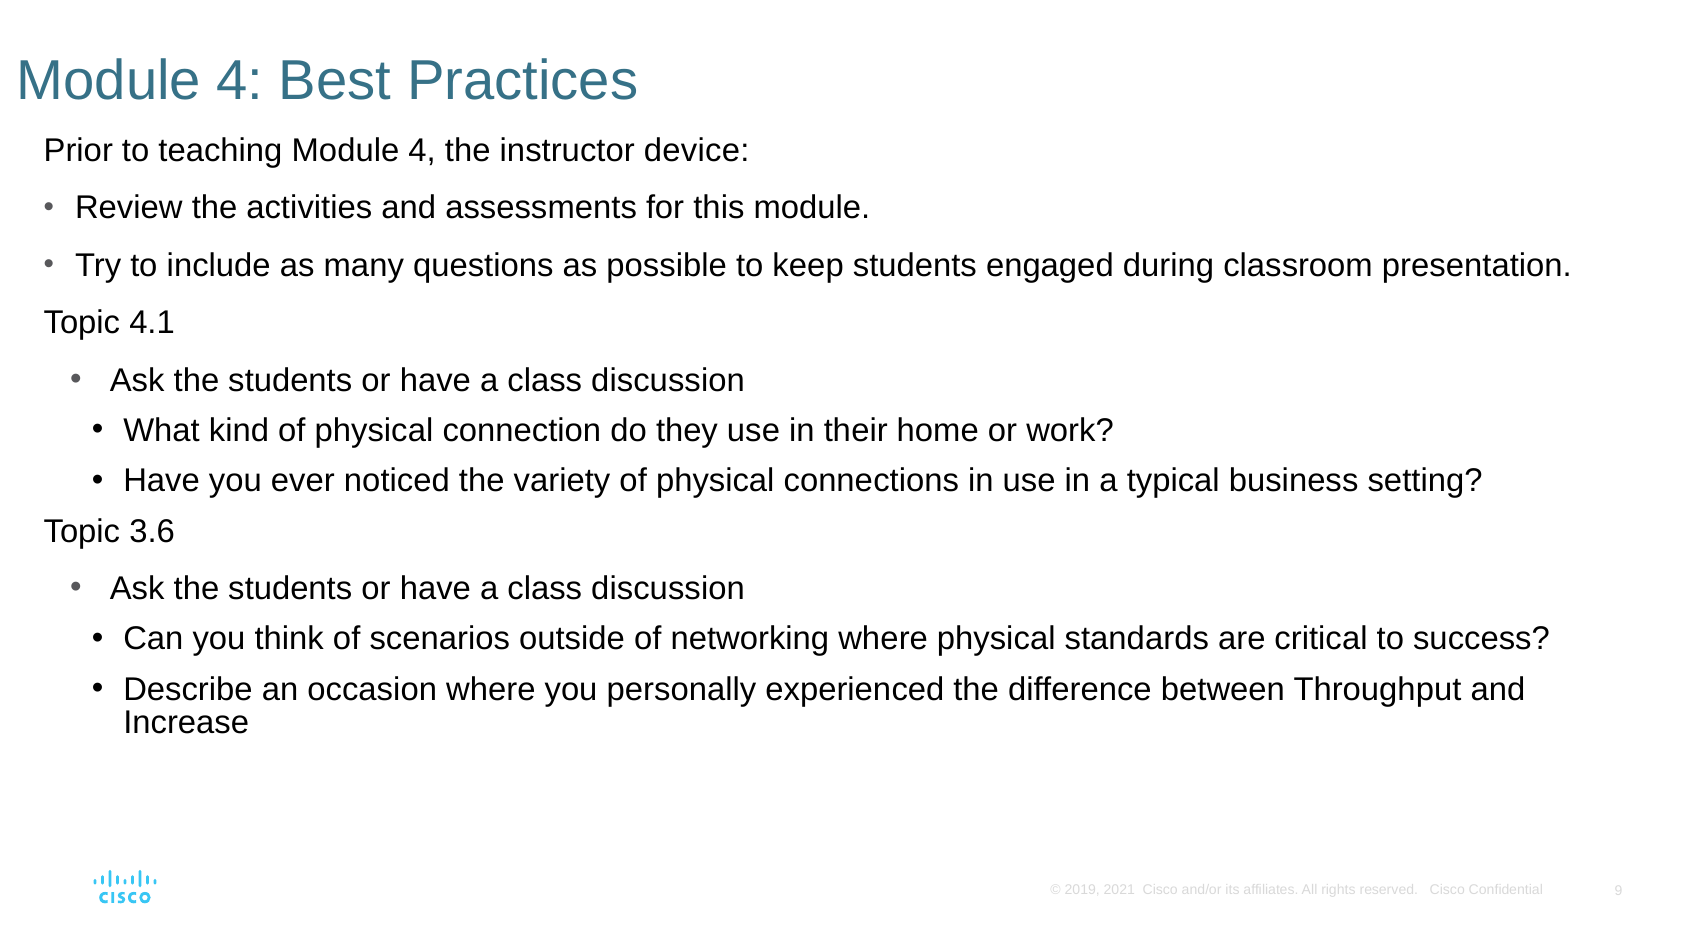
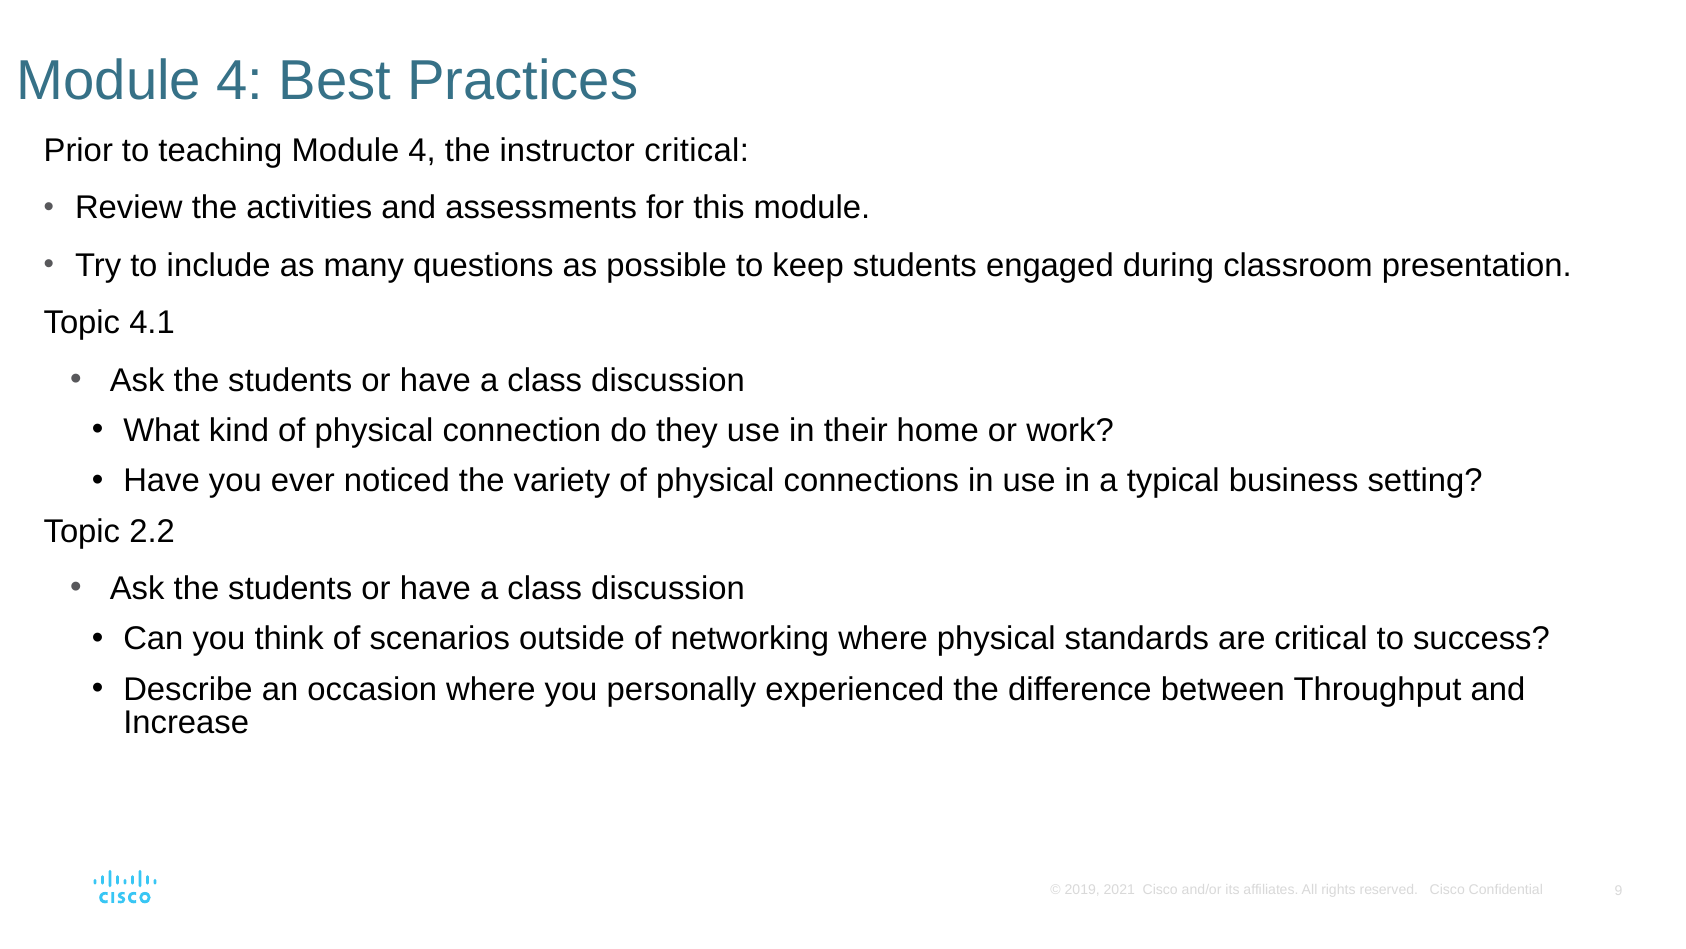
instructor device: device -> critical
3.6: 3.6 -> 2.2
